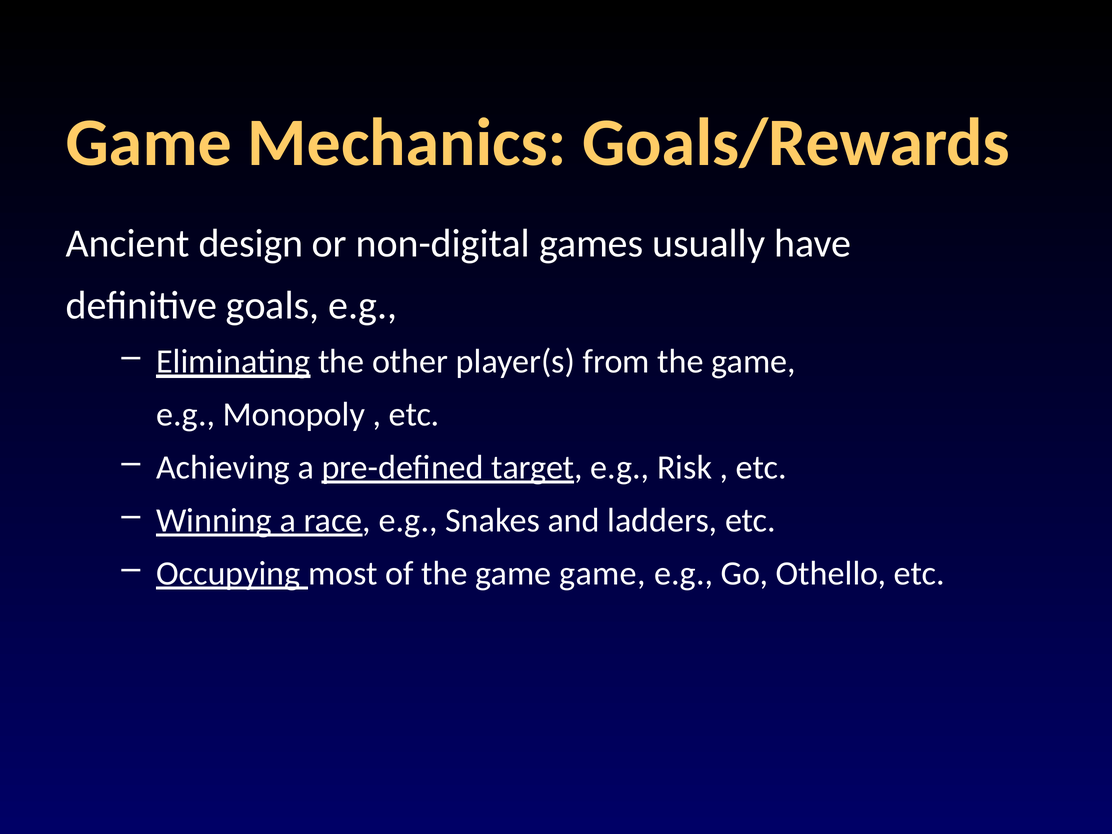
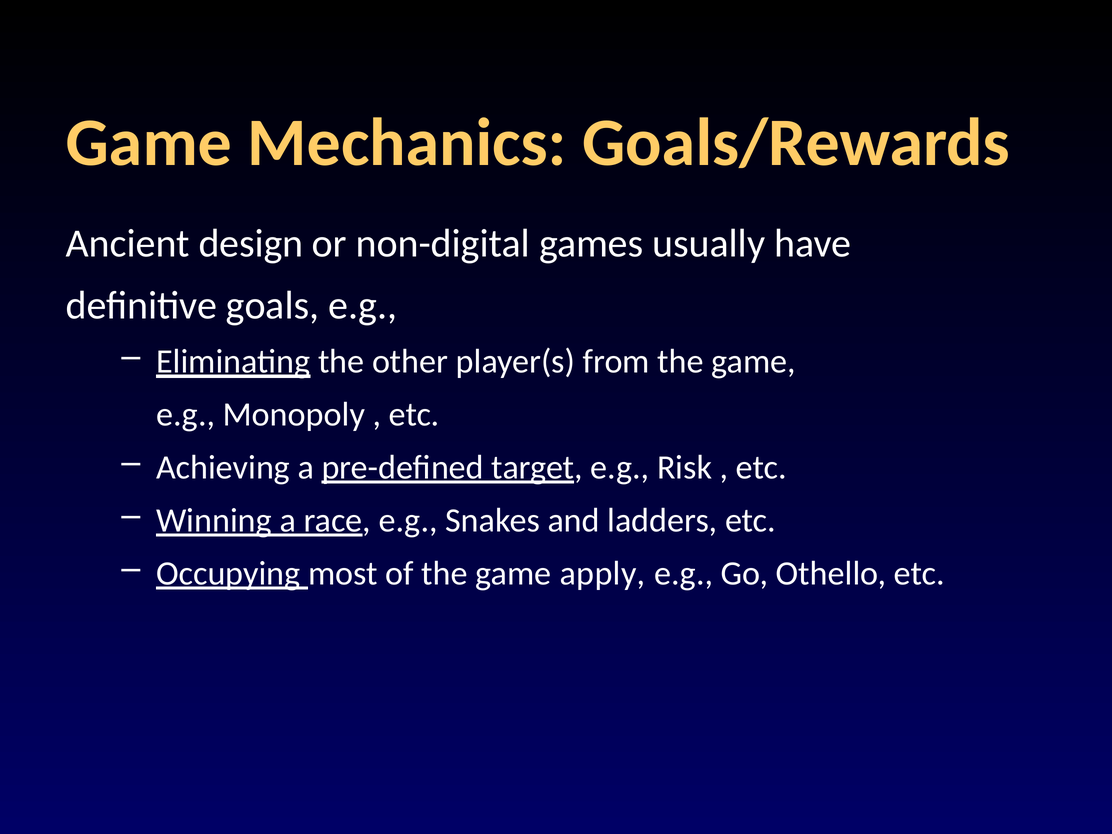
game game: game -> apply
